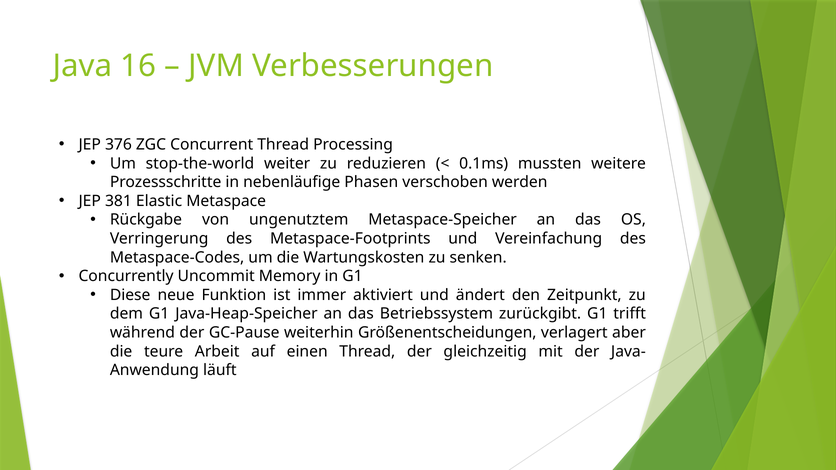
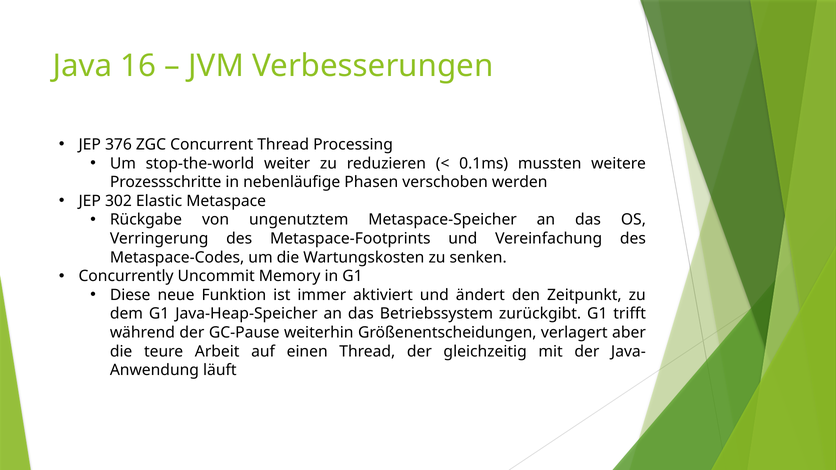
381: 381 -> 302
